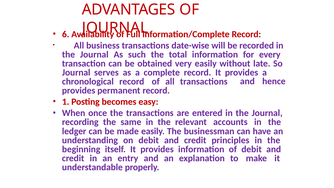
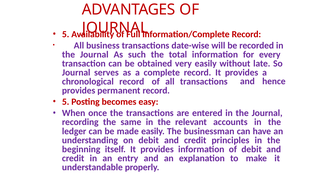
6 at (66, 34): 6 -> 5
1 at (66, 102): 1 -> 5
